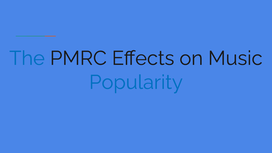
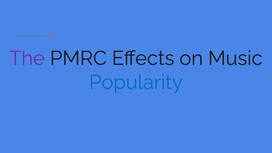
The colour: blue -> purple
